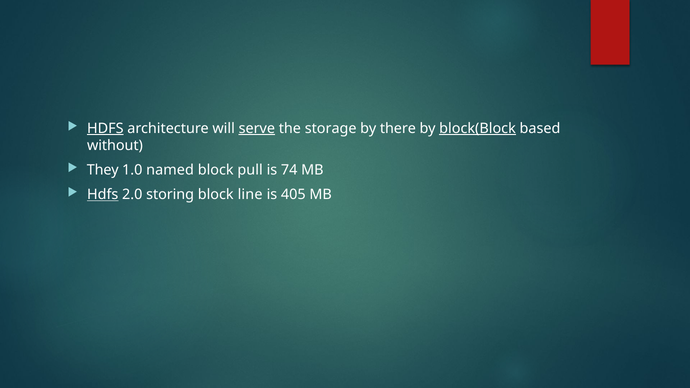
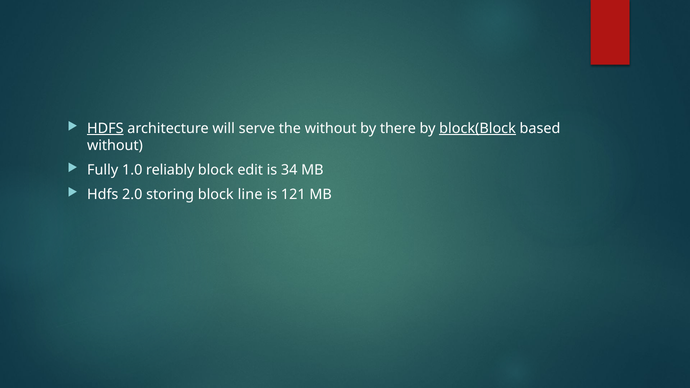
serve underline: present -> none
the storage: storage -> without
They: They -> Fully
named: named -> reliably
pull: pull -> edit
74: 74 -> 34
Hdfs at (103, 195) underline: present -> none
405: 405 -> 121
